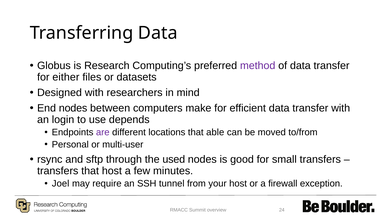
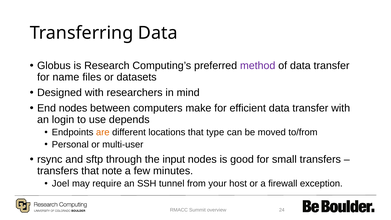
either: either -> name
are colour: purple -> orange
able: able -> type
used: used -> input
that host: host -> note
